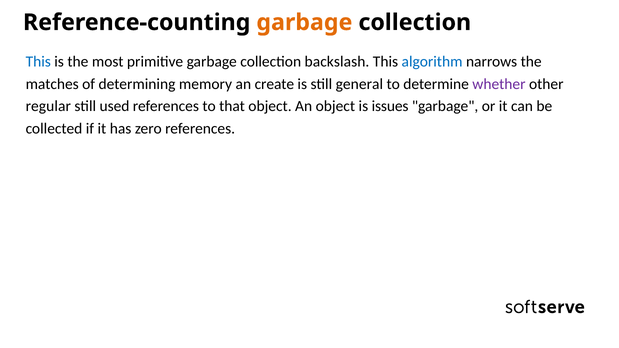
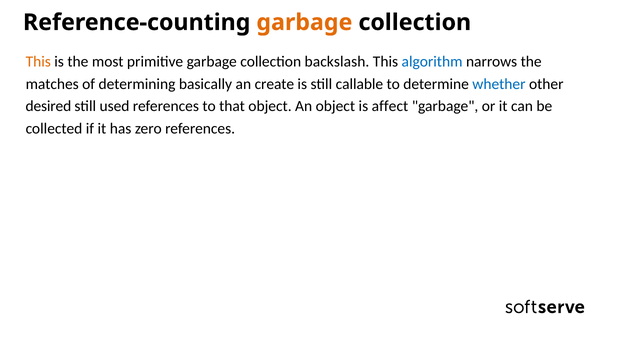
This at (38, 62) colour: blue -> orange
memory: memory -> basically
general: general -> callable
whether colour: purple -> blue
regular: regular -> desired
issues: issues -> affect
